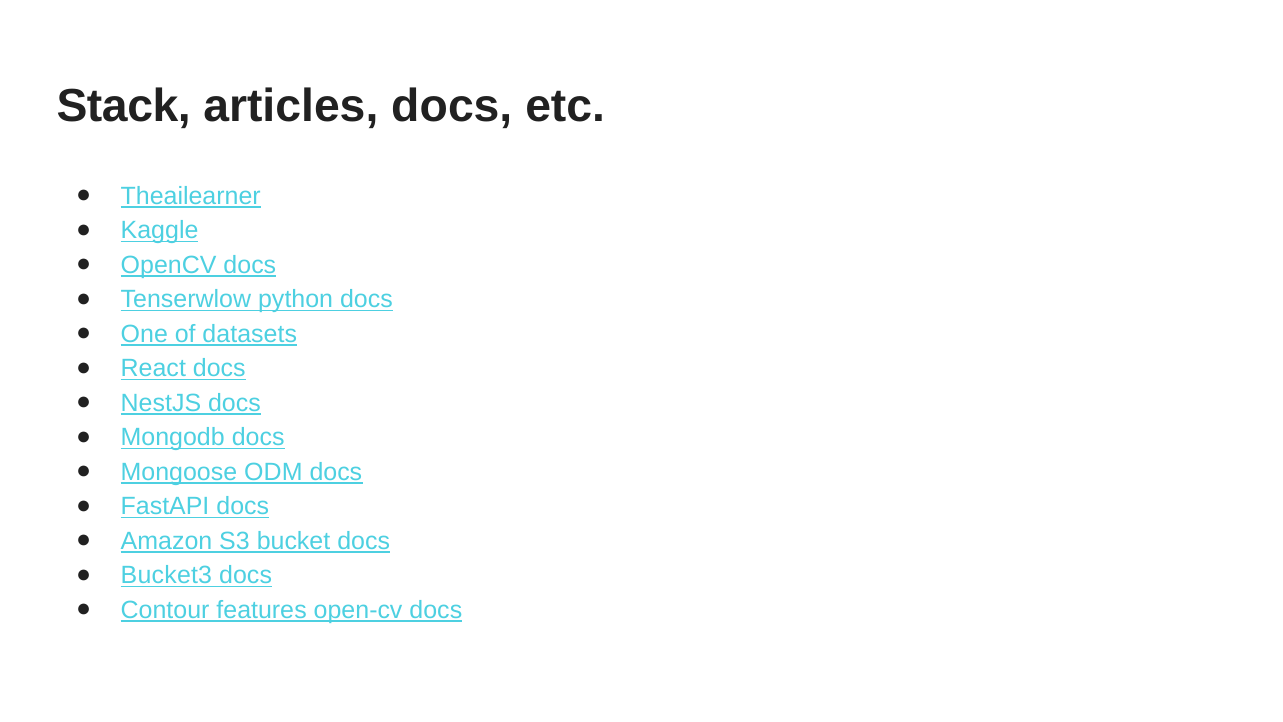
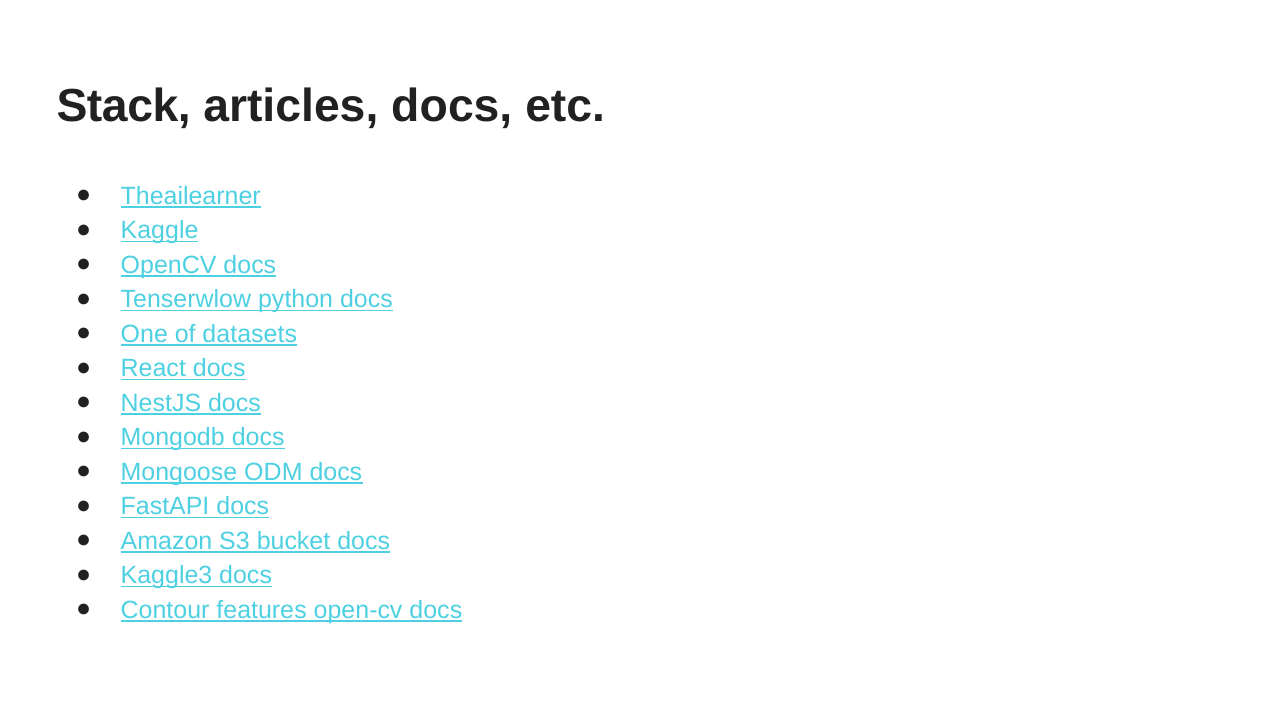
Bucket3: Bucket3 -> Kaggle3
